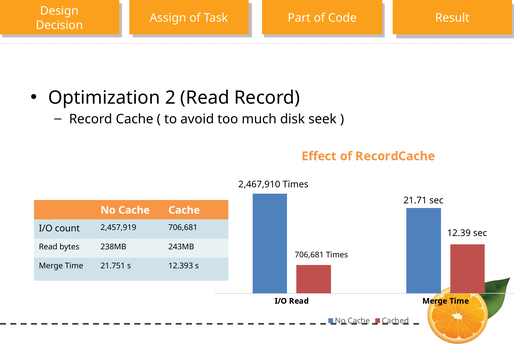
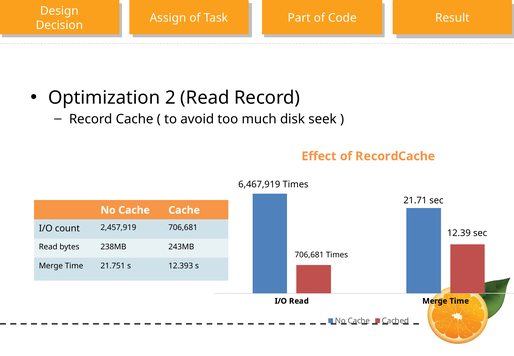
2,467,910: 2,467,910 -> 6,467,919
